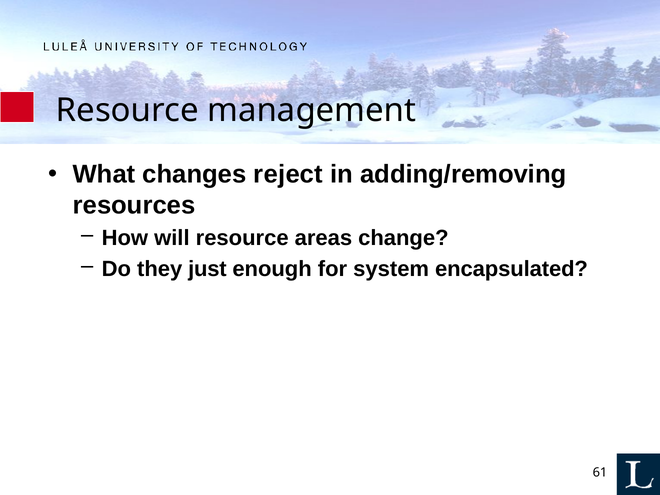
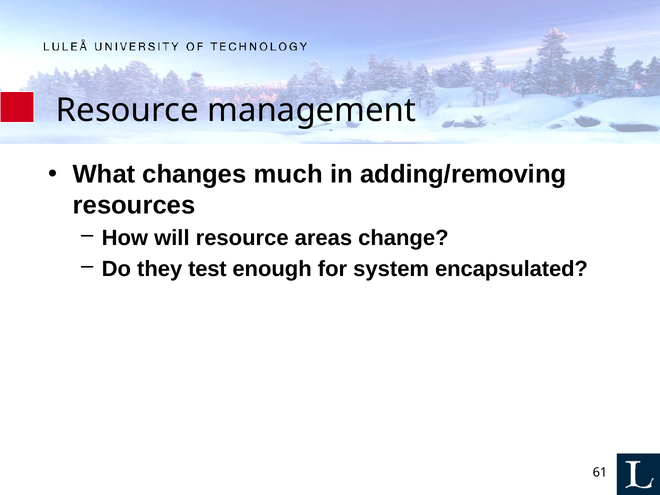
reject: reject -> much
just: just -> test
